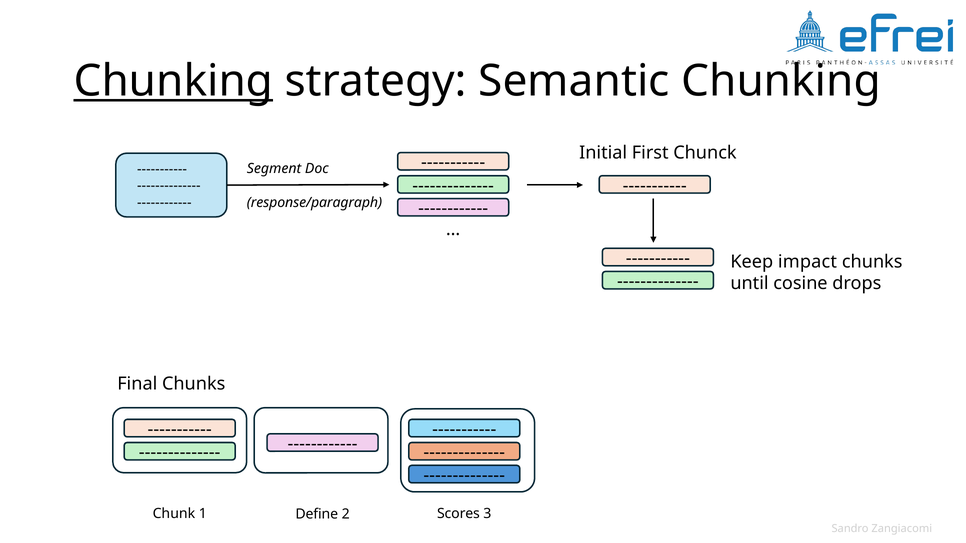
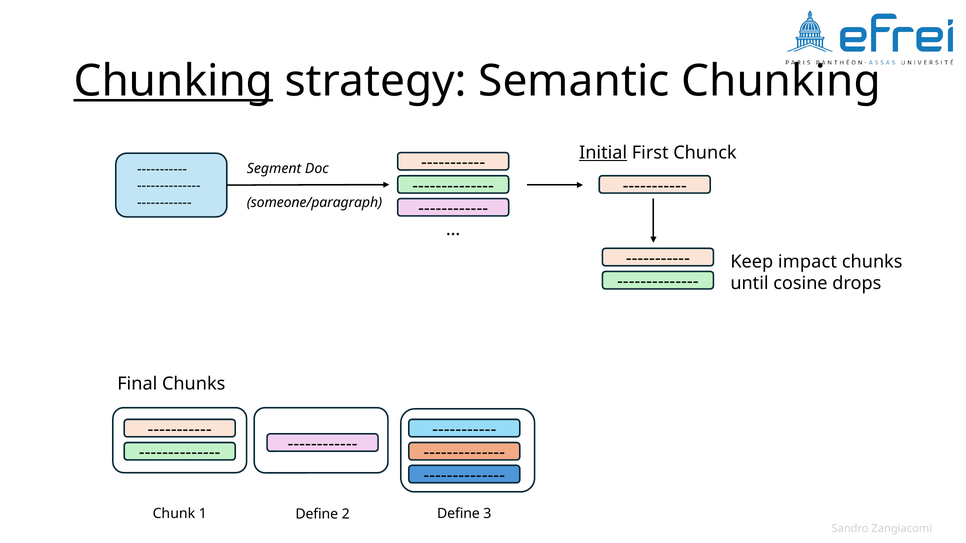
Initial underline: none -> present
response/paragraph: response/paragraph -> someone/paragraph
2 Scores: Scores -> Define
